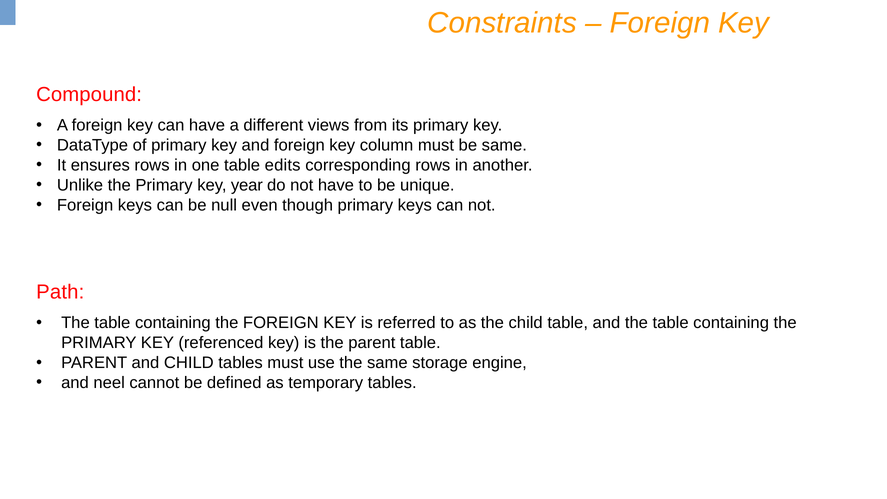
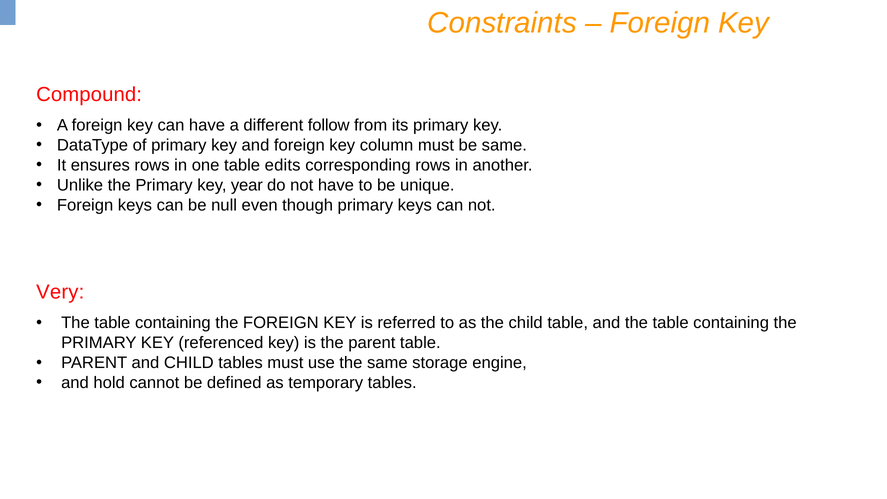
views: views -> follow
Path: Path -> Very
neel: neel -> hold
